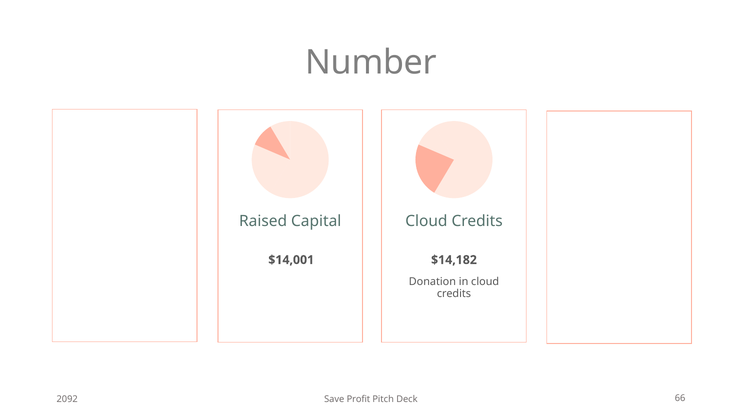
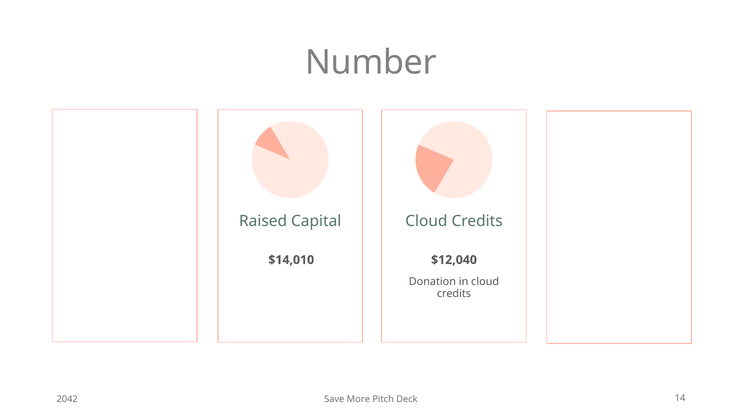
$14,001: $14,001 -> $14,010
$14,182: $14,182 -> $12,040
2092: 2092 -> 2042
Profit: Profit -> More
66: 66 -> 14
